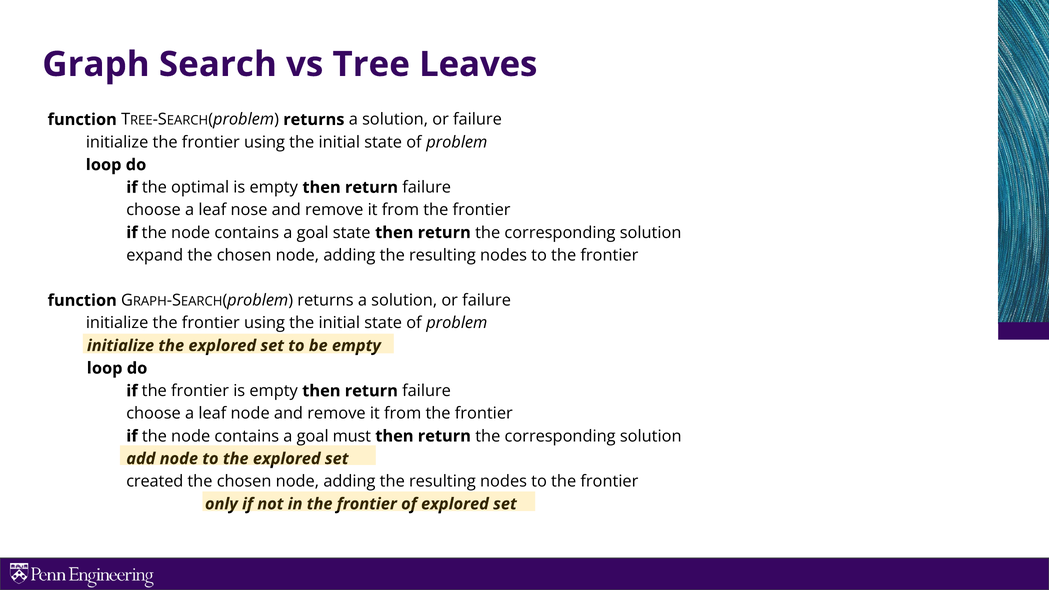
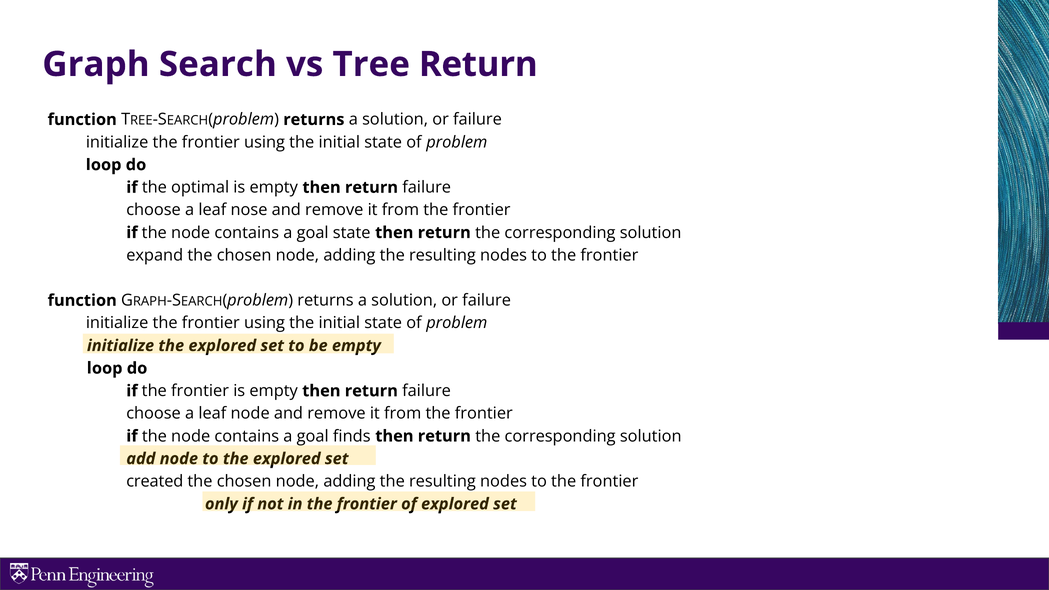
Tree Leaves: Leaves -> Return
must: must -> finds
